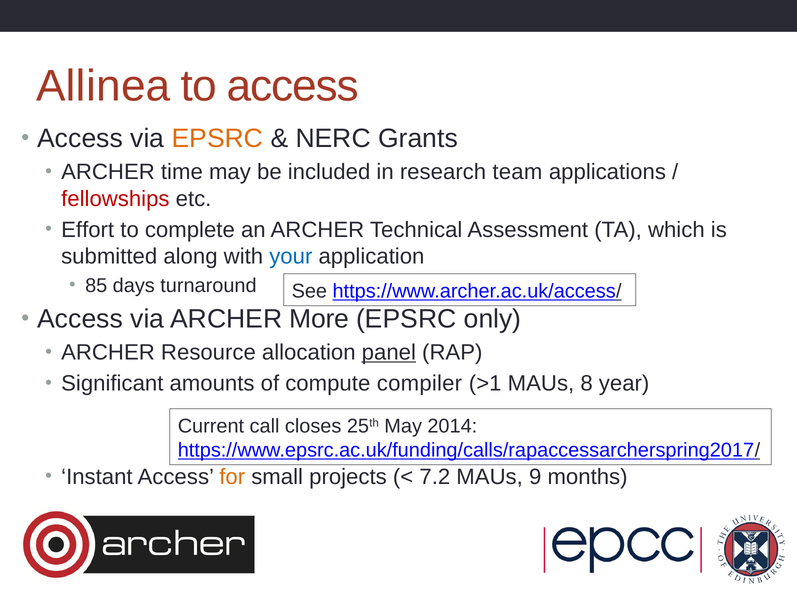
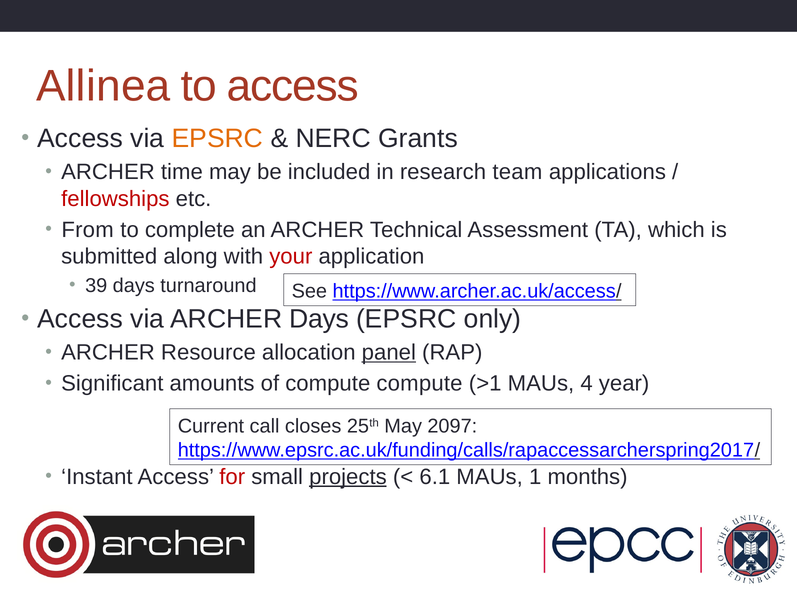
Effort: Effort -> From
your colour: blue -> red
85: 85 -> 39
ARCHER More: More -> Days
compute compiler: compiler -> compute
8: 8 -> 4
2014: 2014 -> 2097
for colour: orange -> red
projects underline: none -> present
7.2: 7.2 -> 6.1
9: 9 -> 1
